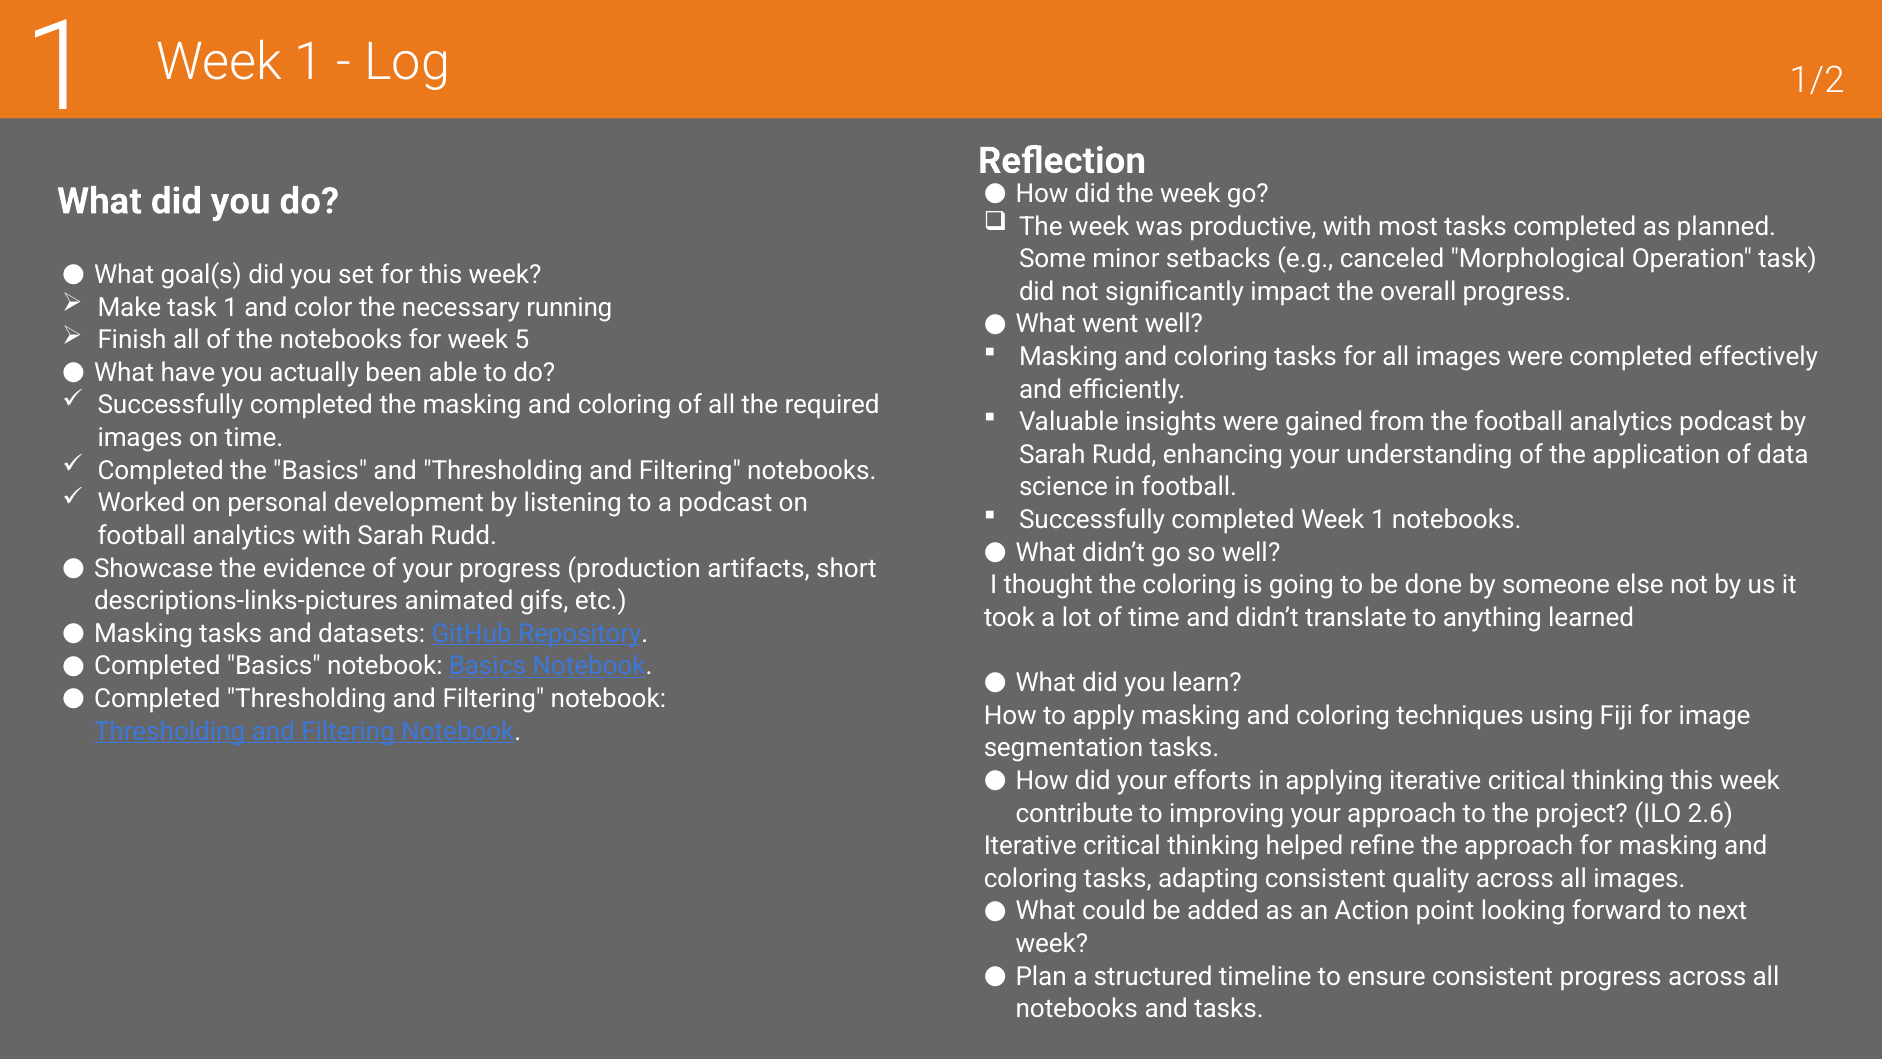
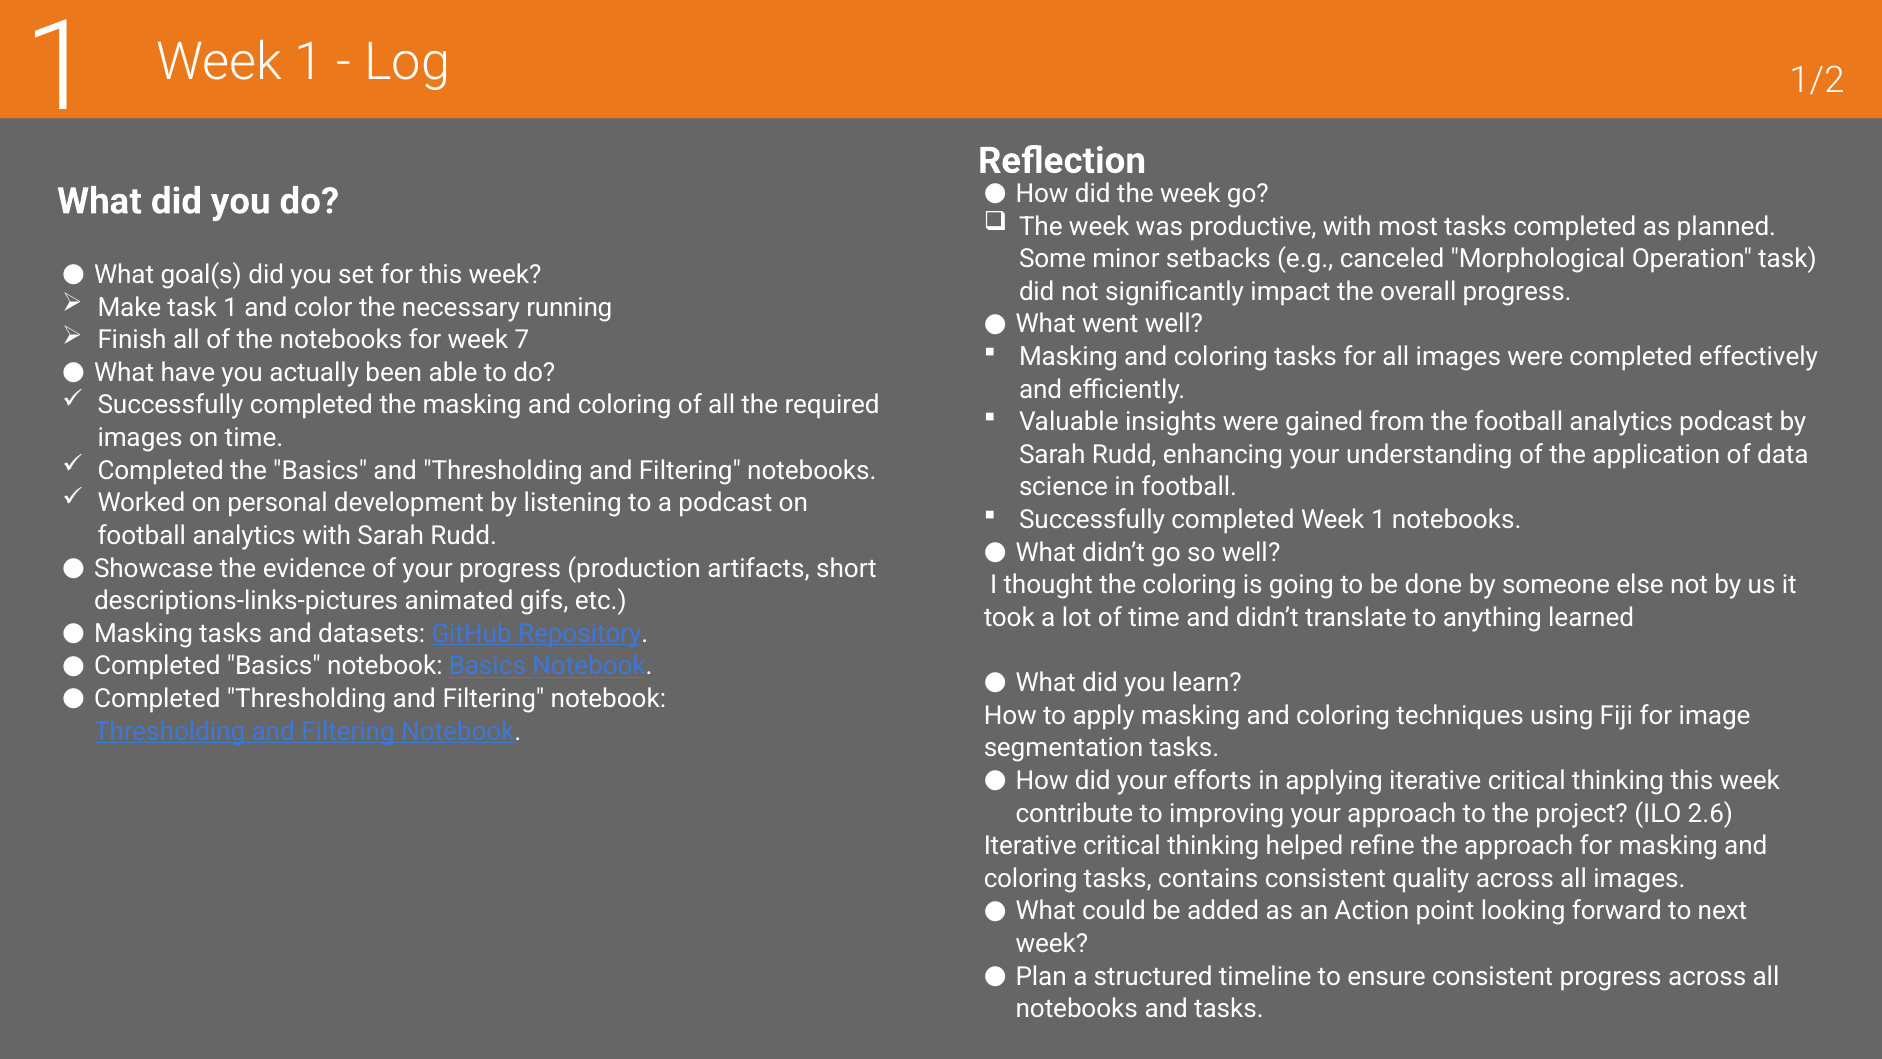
5: 5 -> 7
adapting: adapting -> contains
